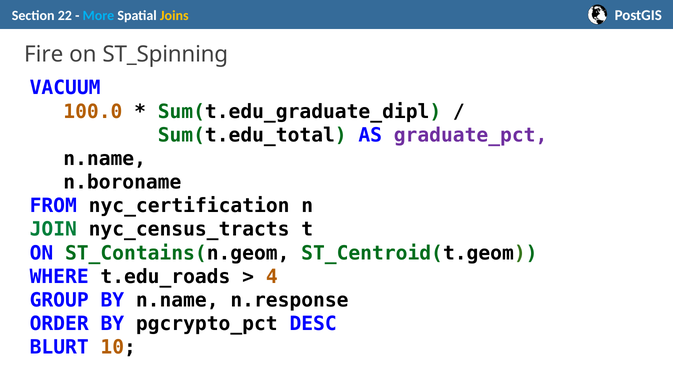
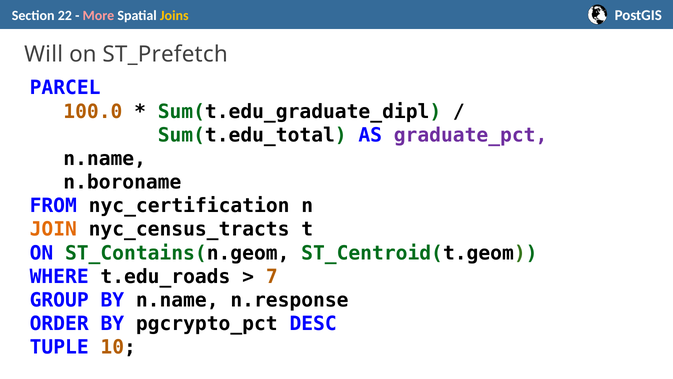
More colour: light blue -> pink
Fire: Fire -> Will
ST_Spinning: ST_Spinning -> ST_Prefetch
VACUUM: VACUUM -> PARCEL
JOIN colour: green -> orange
4: 4 -> 7
BLURT: BLURT -> TUPLE
